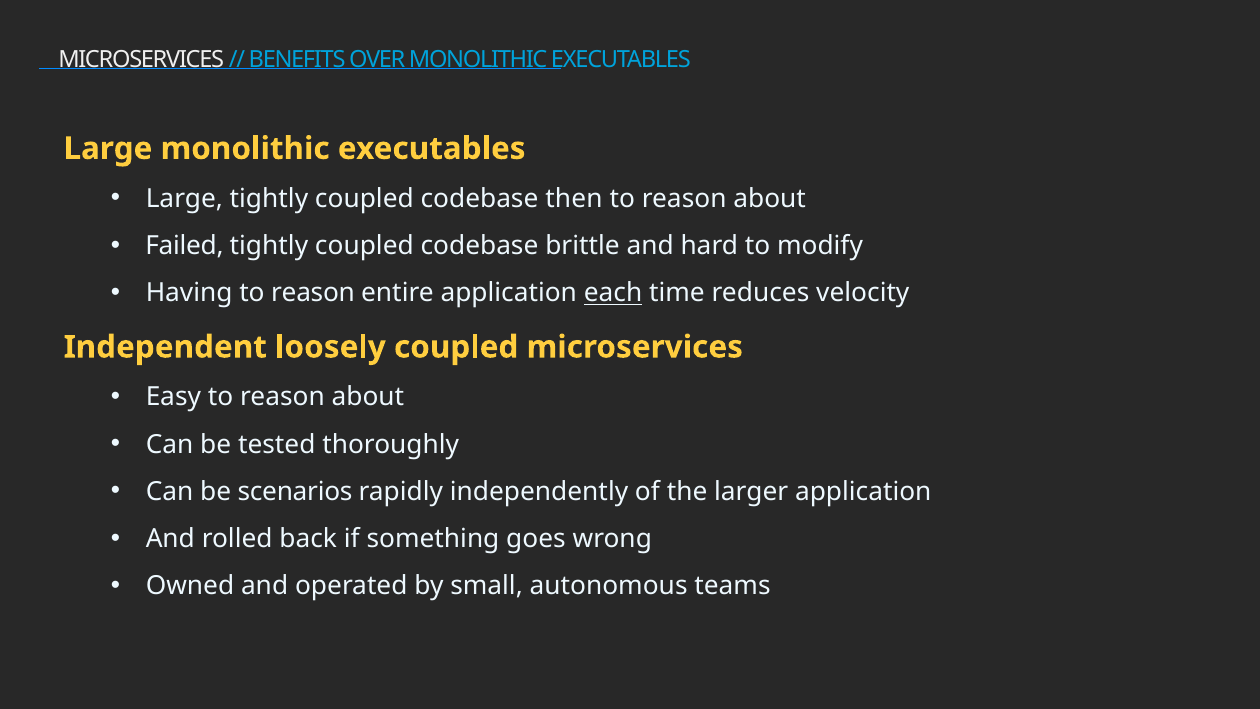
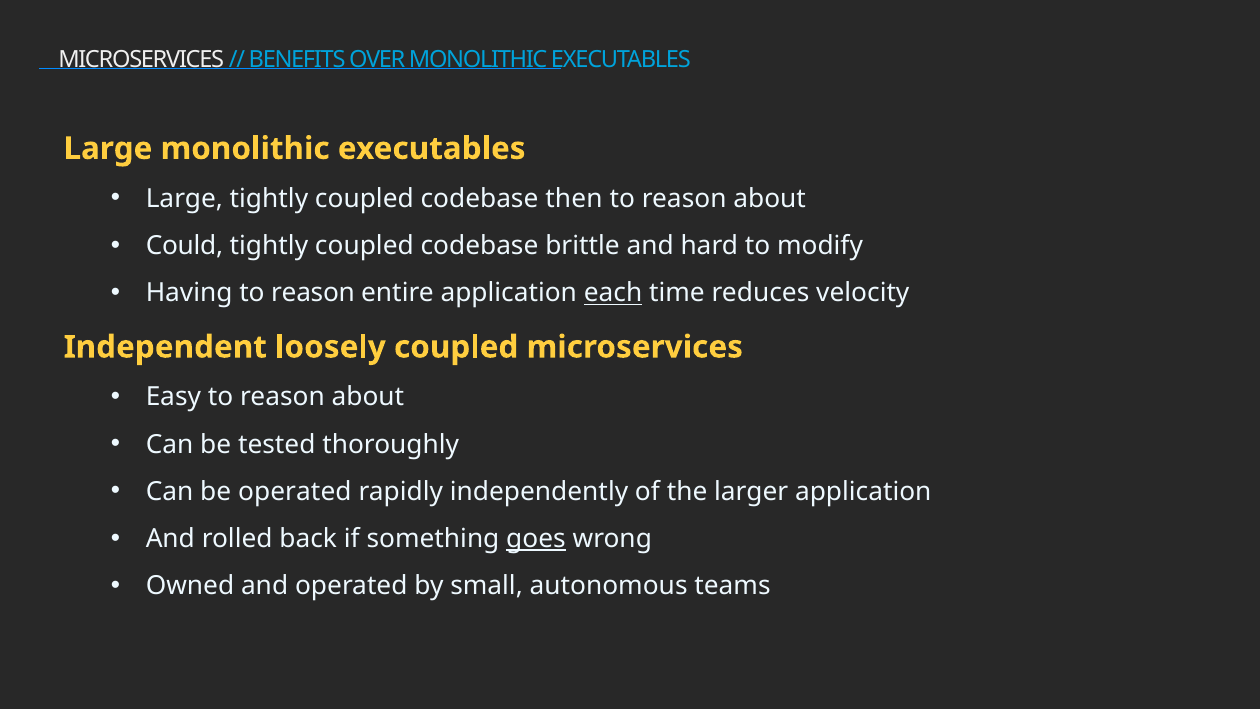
Failed: Failed -> Could
be scenarios: scenarios -> operated
goes underline: none -> present
